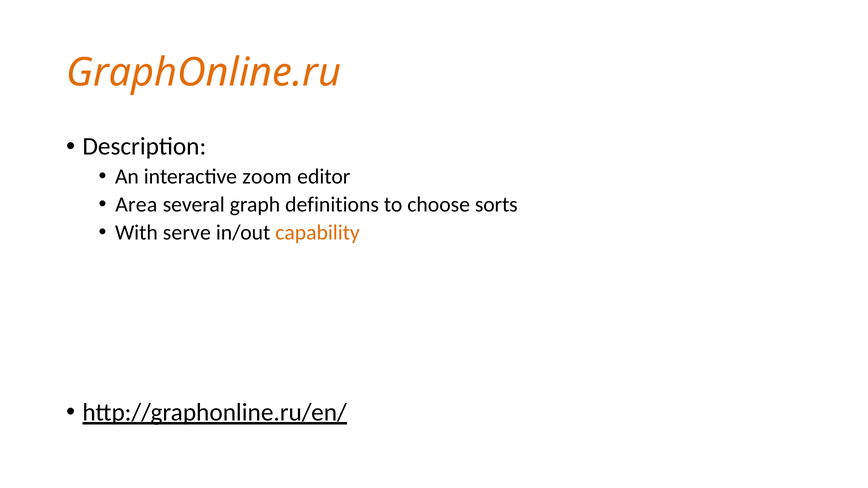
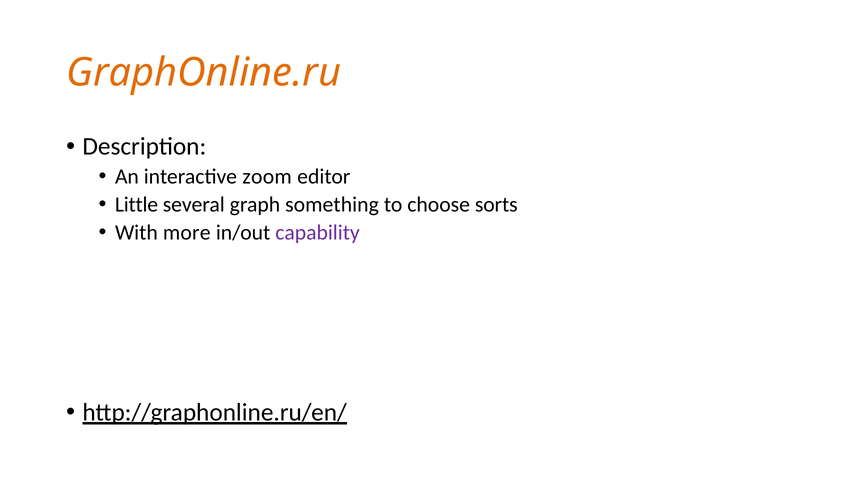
Area: Area -> Little
definitions: definitions -> something
serve: serve -> more
capability colour: orange -> purple
